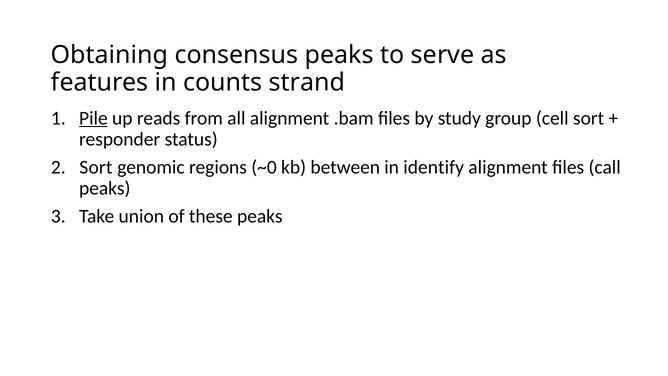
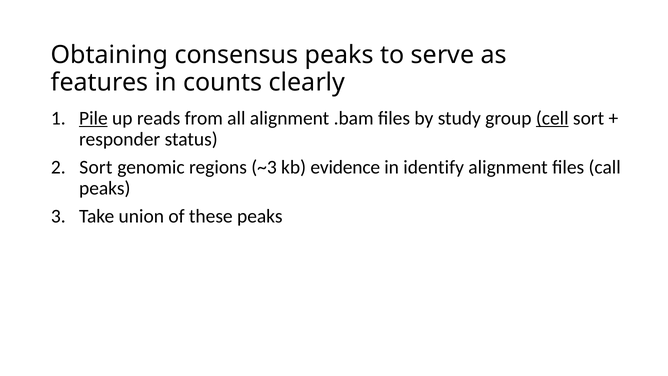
strand: strand -> clearly
cell underline: none -> present
~0: ~0 -> ~3
between: between -> evidence
